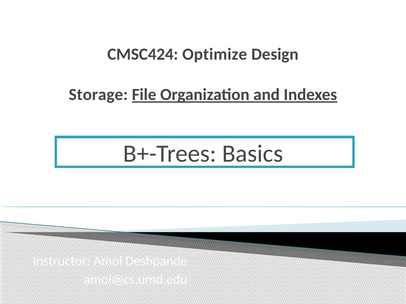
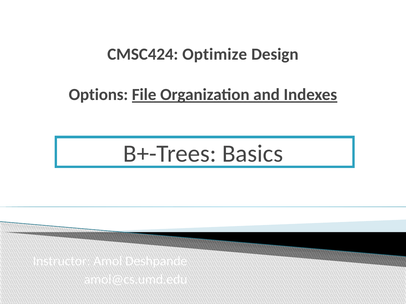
Storage: Storage -> Options
